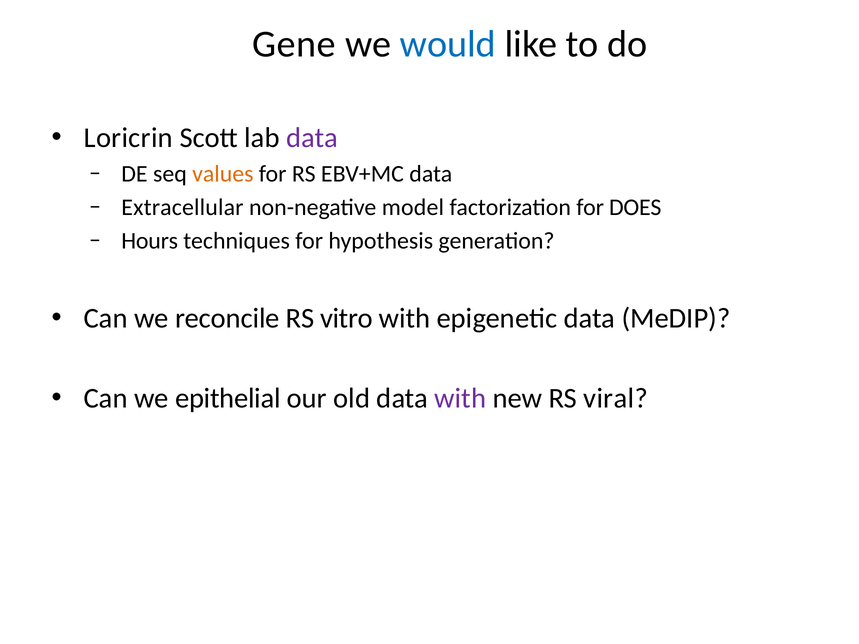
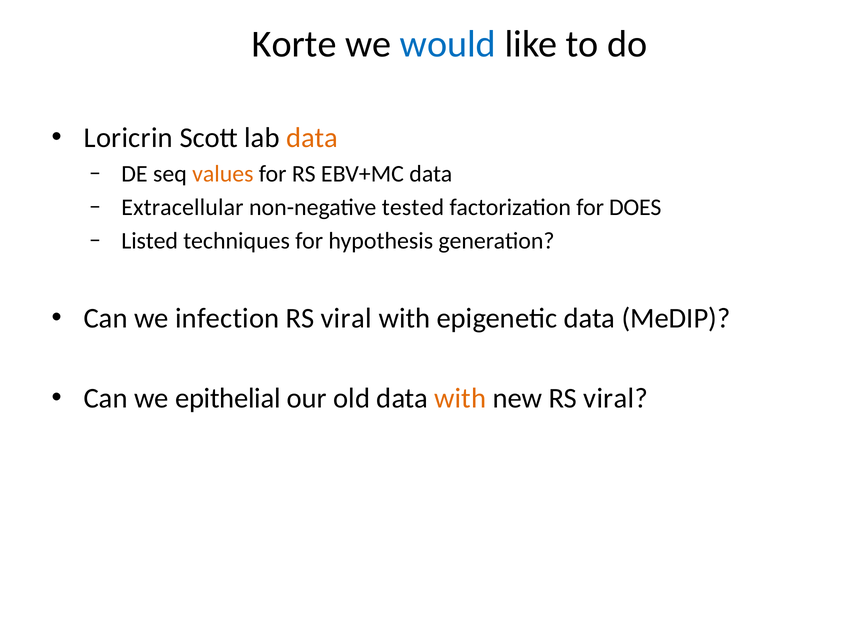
Gene: Gene -> Korte
data at (312, 138) colour: purple -> orange
model: model -> tested
Hours: Hours -> Listed
reconcile: reconcile -> infection
vitro at (347, 318): vitro -> viral
with at (460, 399) colour: purple -> orange
